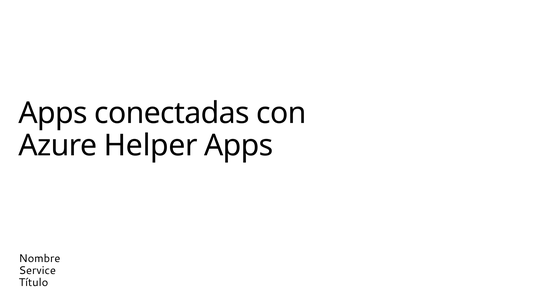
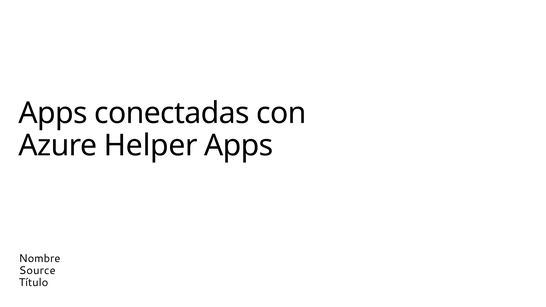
Service: Service -> Source
